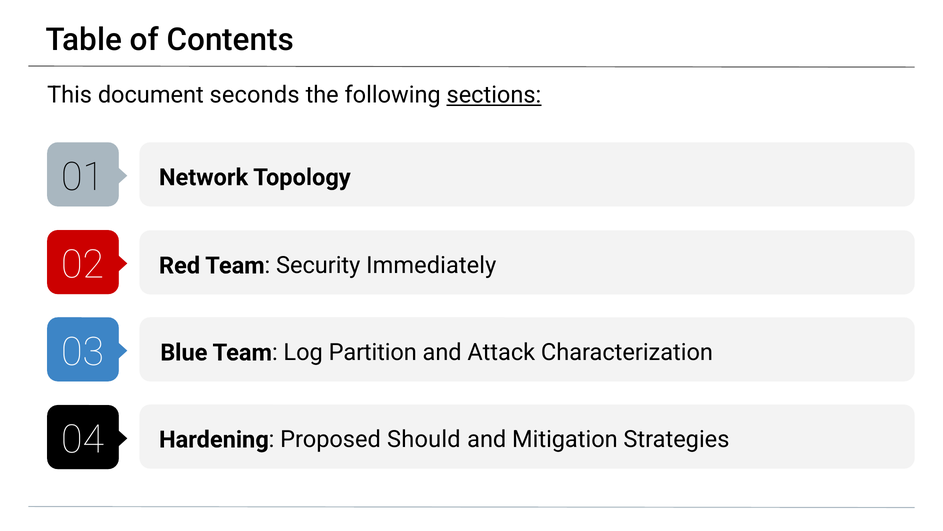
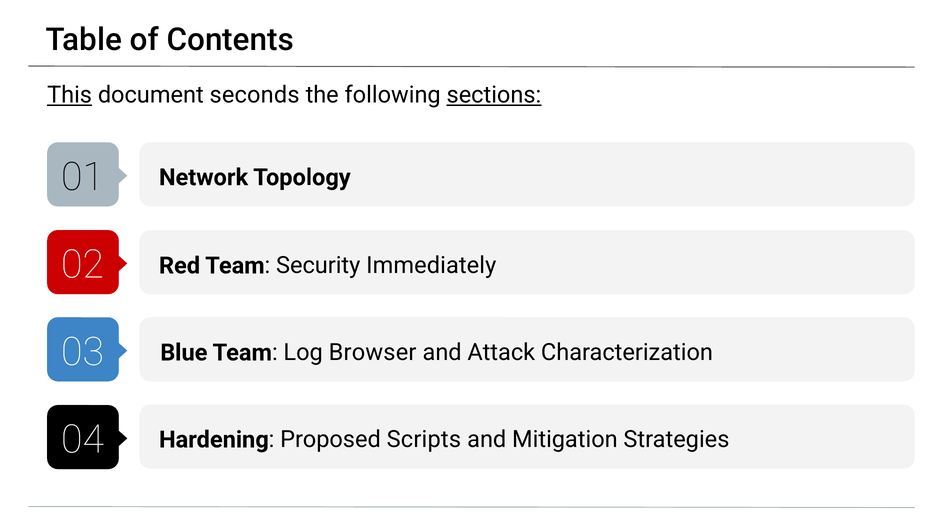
This underline: none -> present
Partition: Partition -> Browser
Should: Should -> Scripts
